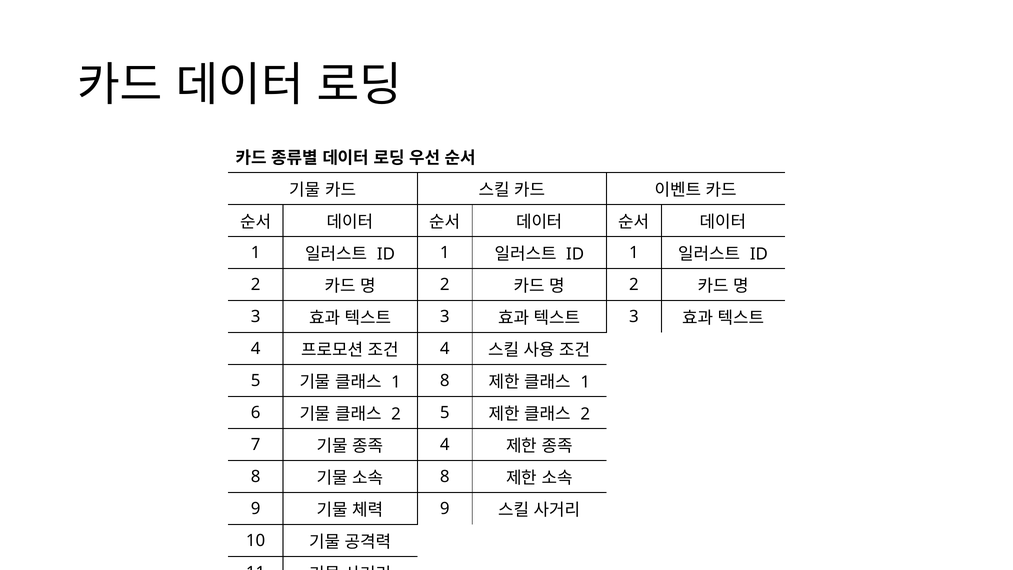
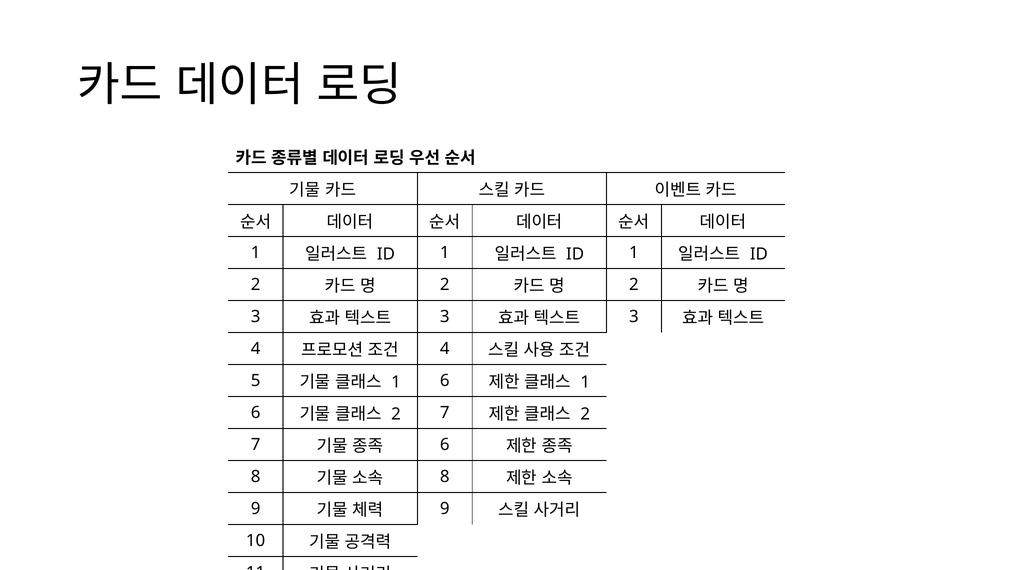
8 at (445, 380): 8 -> 6
5 at (445, 413): 5 -> 7
4 at (445, 445): 4 -> 6
